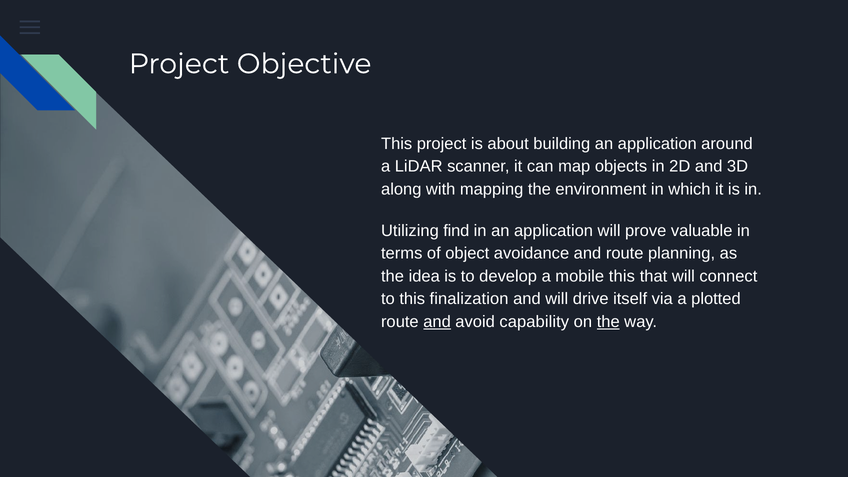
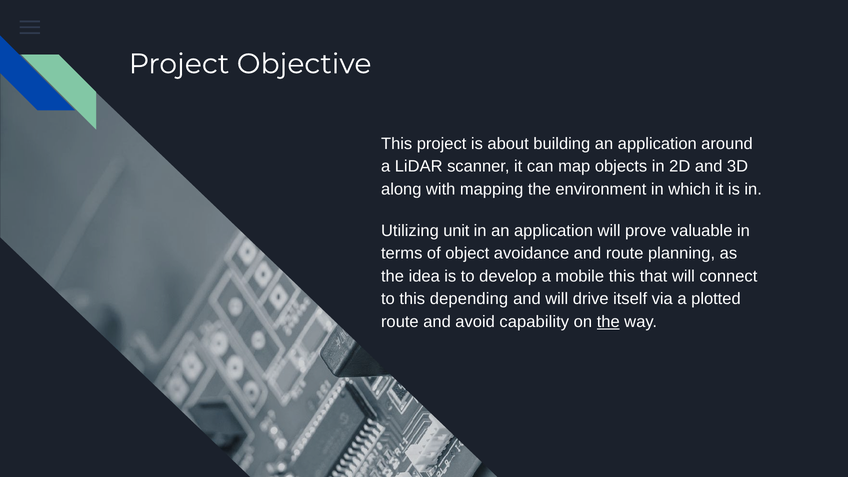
find: find -> unit
finalization: finalization -> depending
and at (437, 322) underline: present -> none
